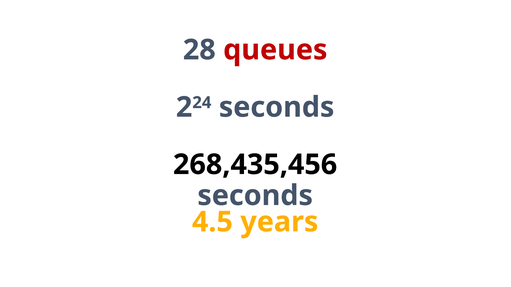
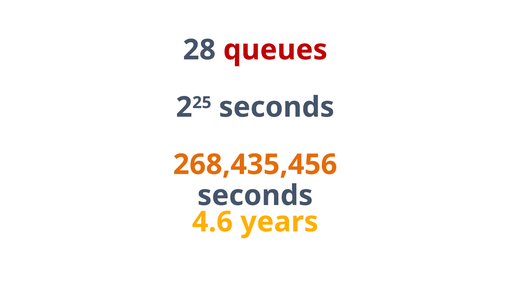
24: 24 -> 25
268,435,456 colour: black -> orange
4.5: 4.5 -> 4.6
